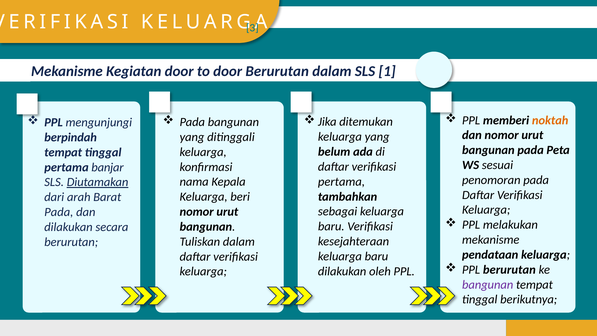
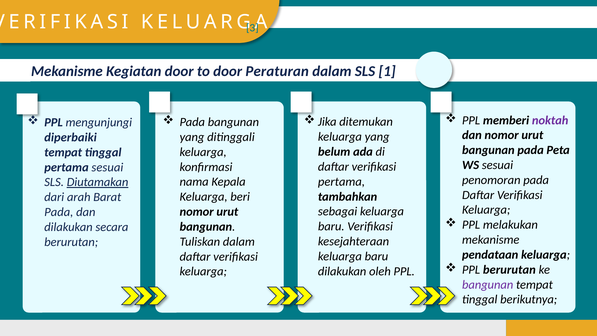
door Berurutan: Berurutan -> Peraturan
noktah colour: orange -> purple
berpindah: berpindah -> diperbaiki
pertama banjar: banjar -> sesuai
